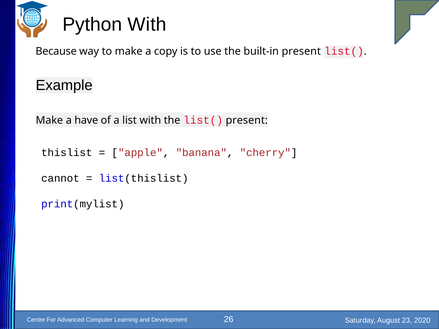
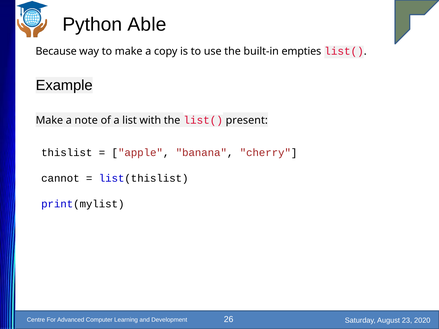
Python With: With -> Able
built-in present: present -> empties
have: have -> note
